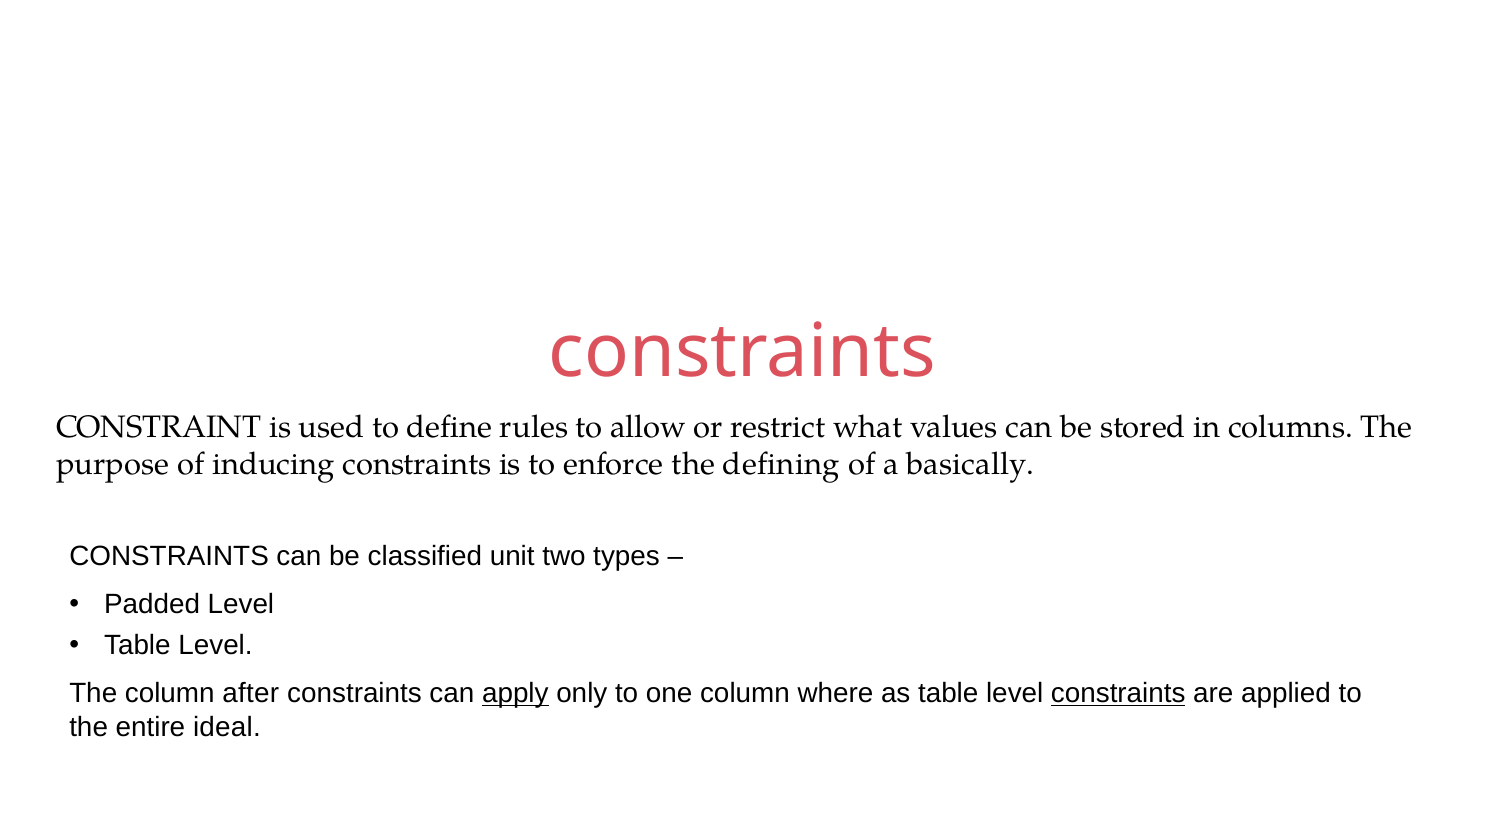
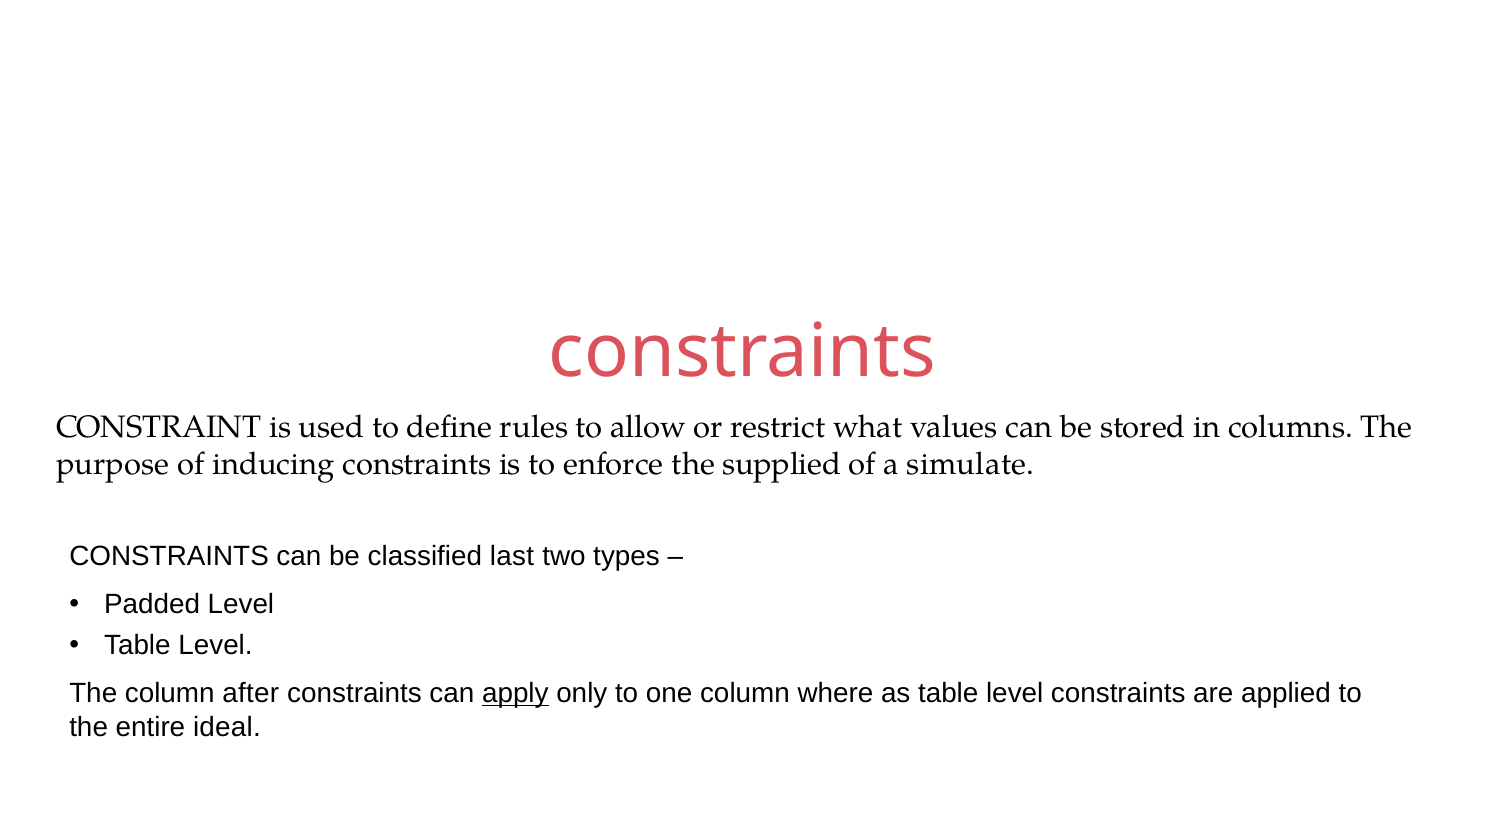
defining: defining -> supplied
basically: basically -> simulate
unit: unit -> last
constraints at (1118, 693) underline: present -> none
